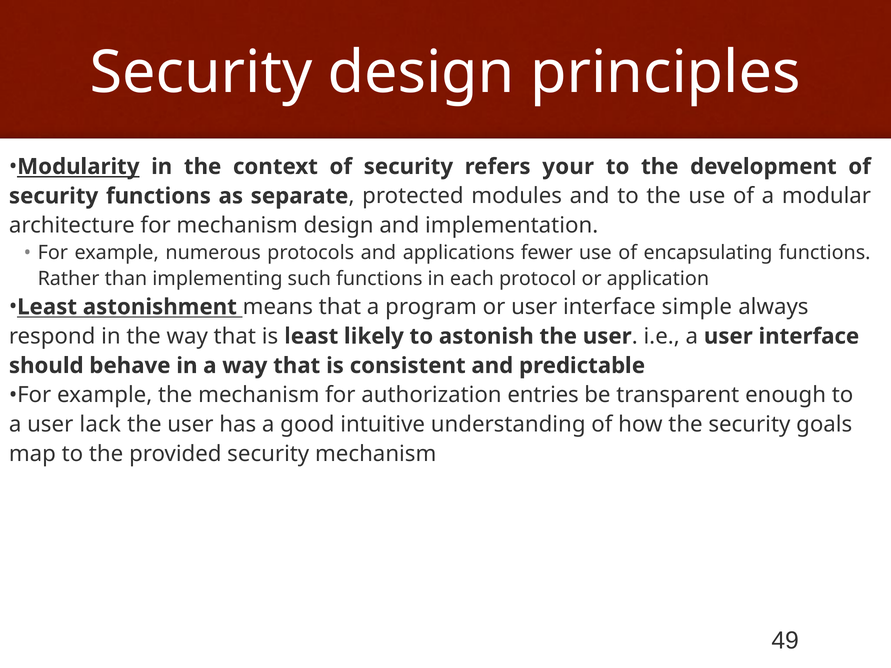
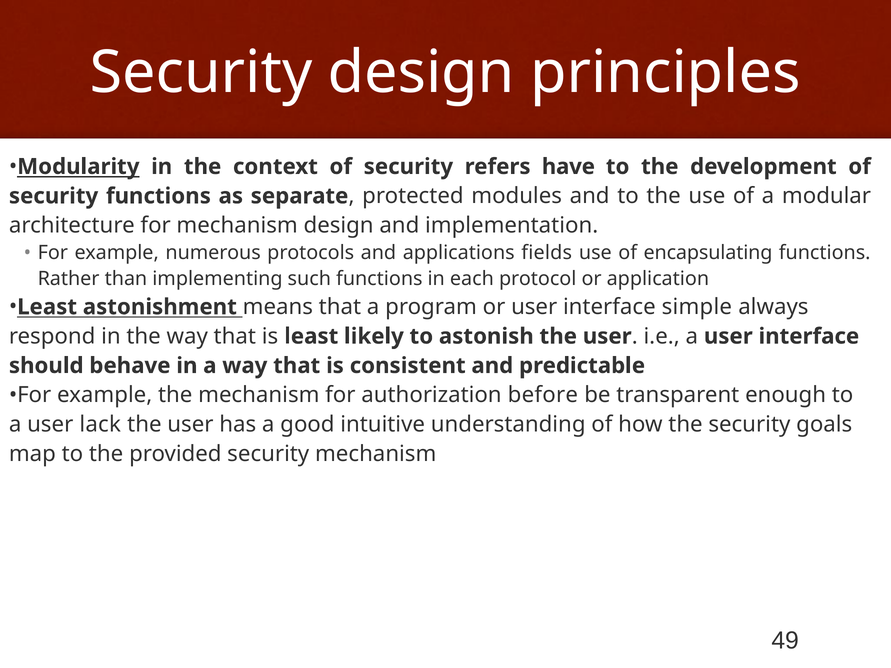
your: your -> have
fewer: fewer -> fields
entries: entries -> before
